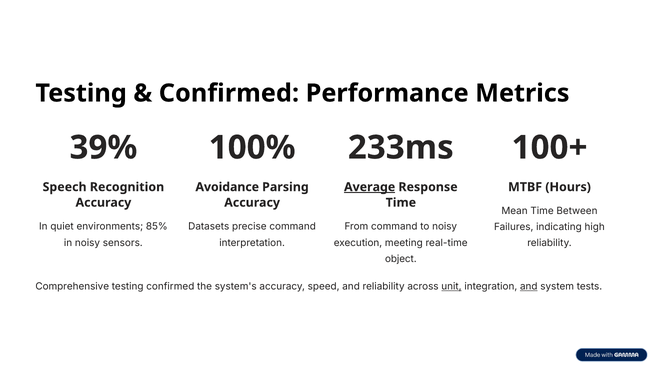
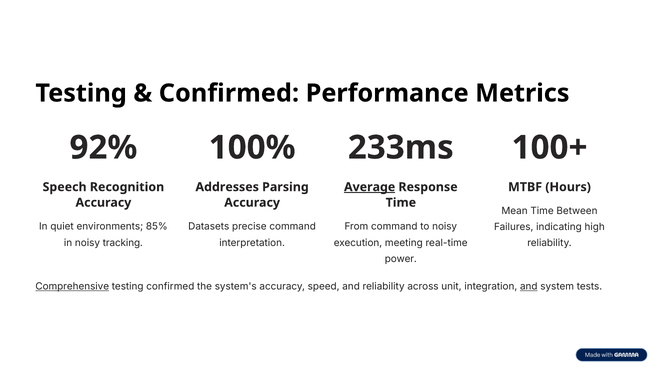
39%: 39% -> 92%
Avoidance: Avoidance -> Addresses
sensors: sensors -> tracking
object: object -> power
Comprehensive underline: none -> present
unit underline: present -> none
